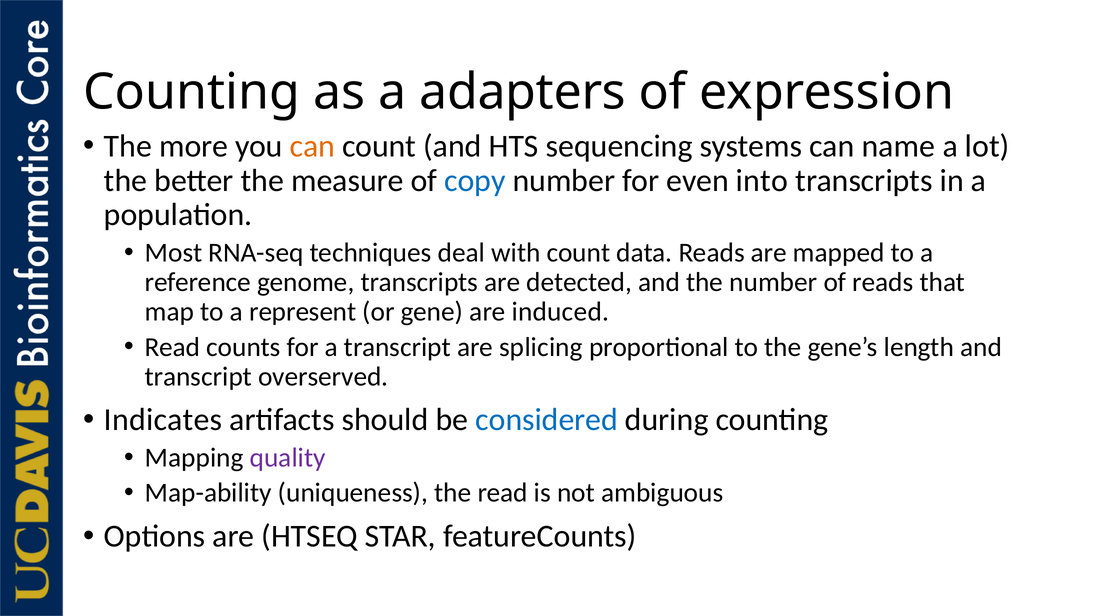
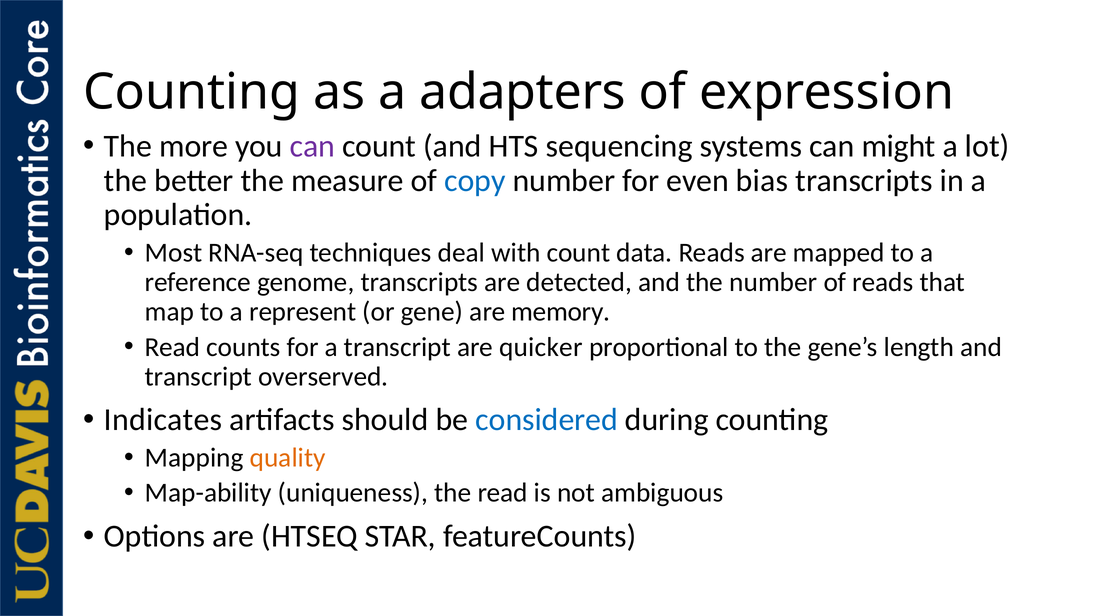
can at (313, 146) colour: orange -> purple
name: name -> might
into: into -> bias
induced: induced -> memory
splicing: splicing -> quicker
quality colour: purple -> orange
